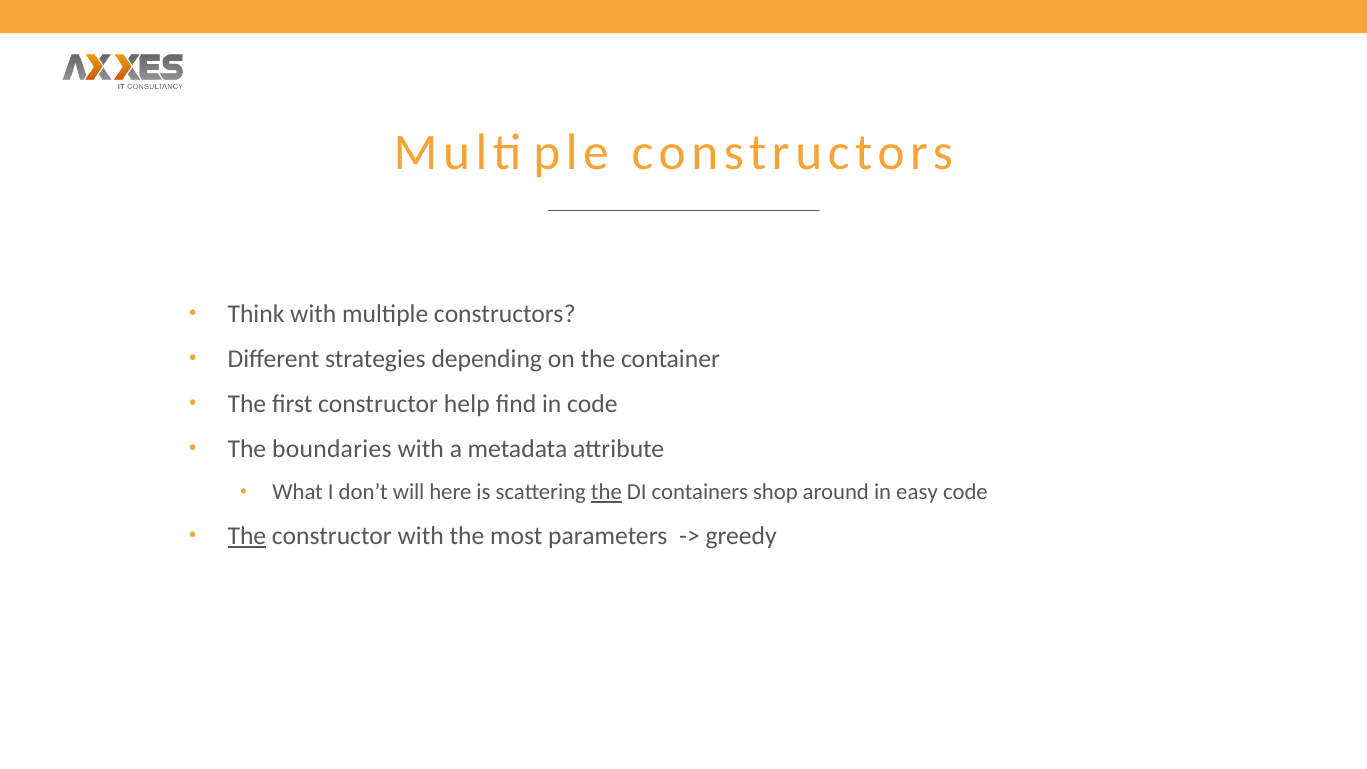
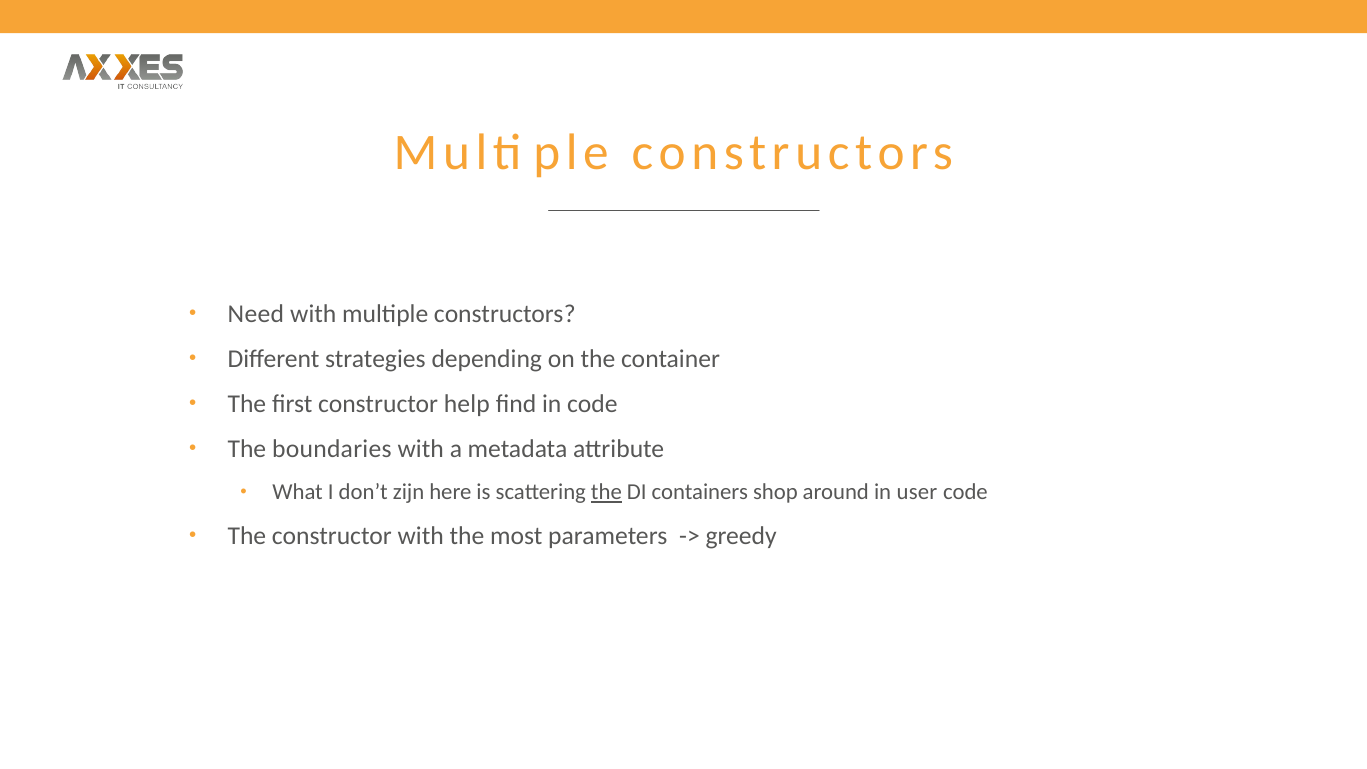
Think: Think -> Need
will: will -> zijn
easy: easy -> user
The at (247, 536) underline: present -> none
